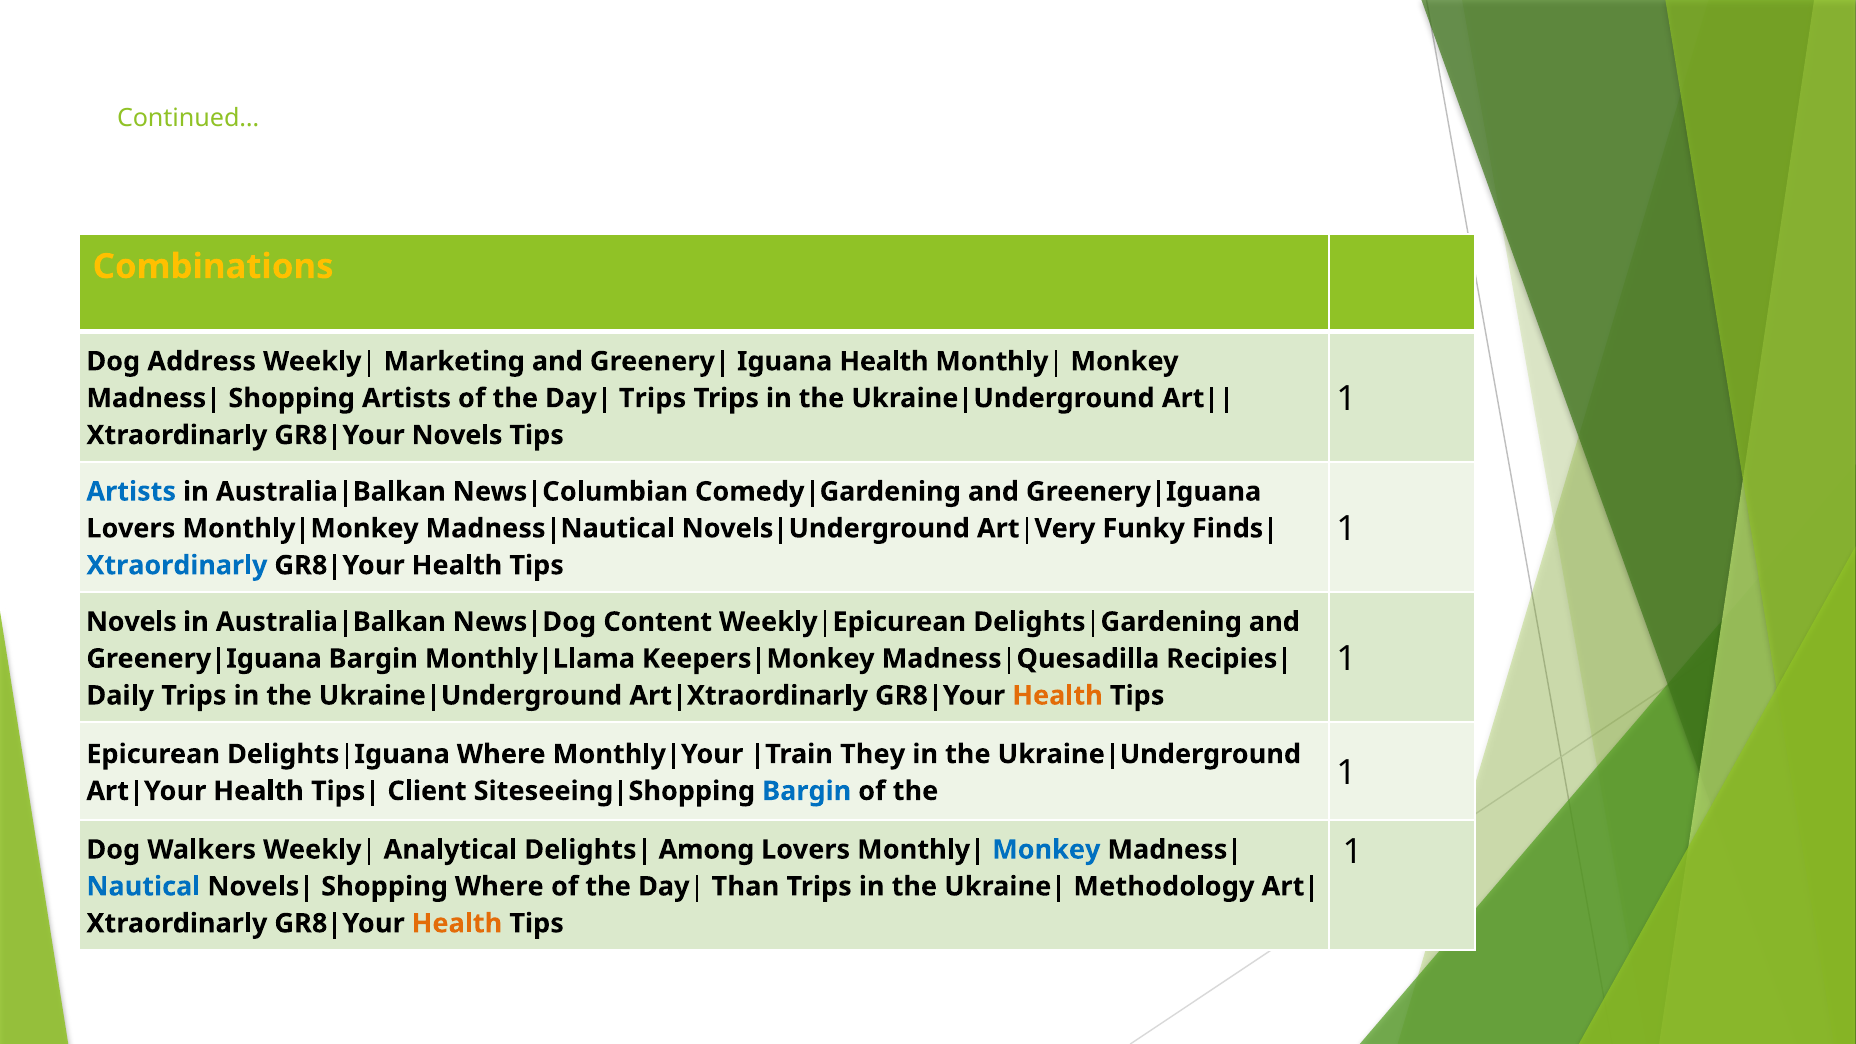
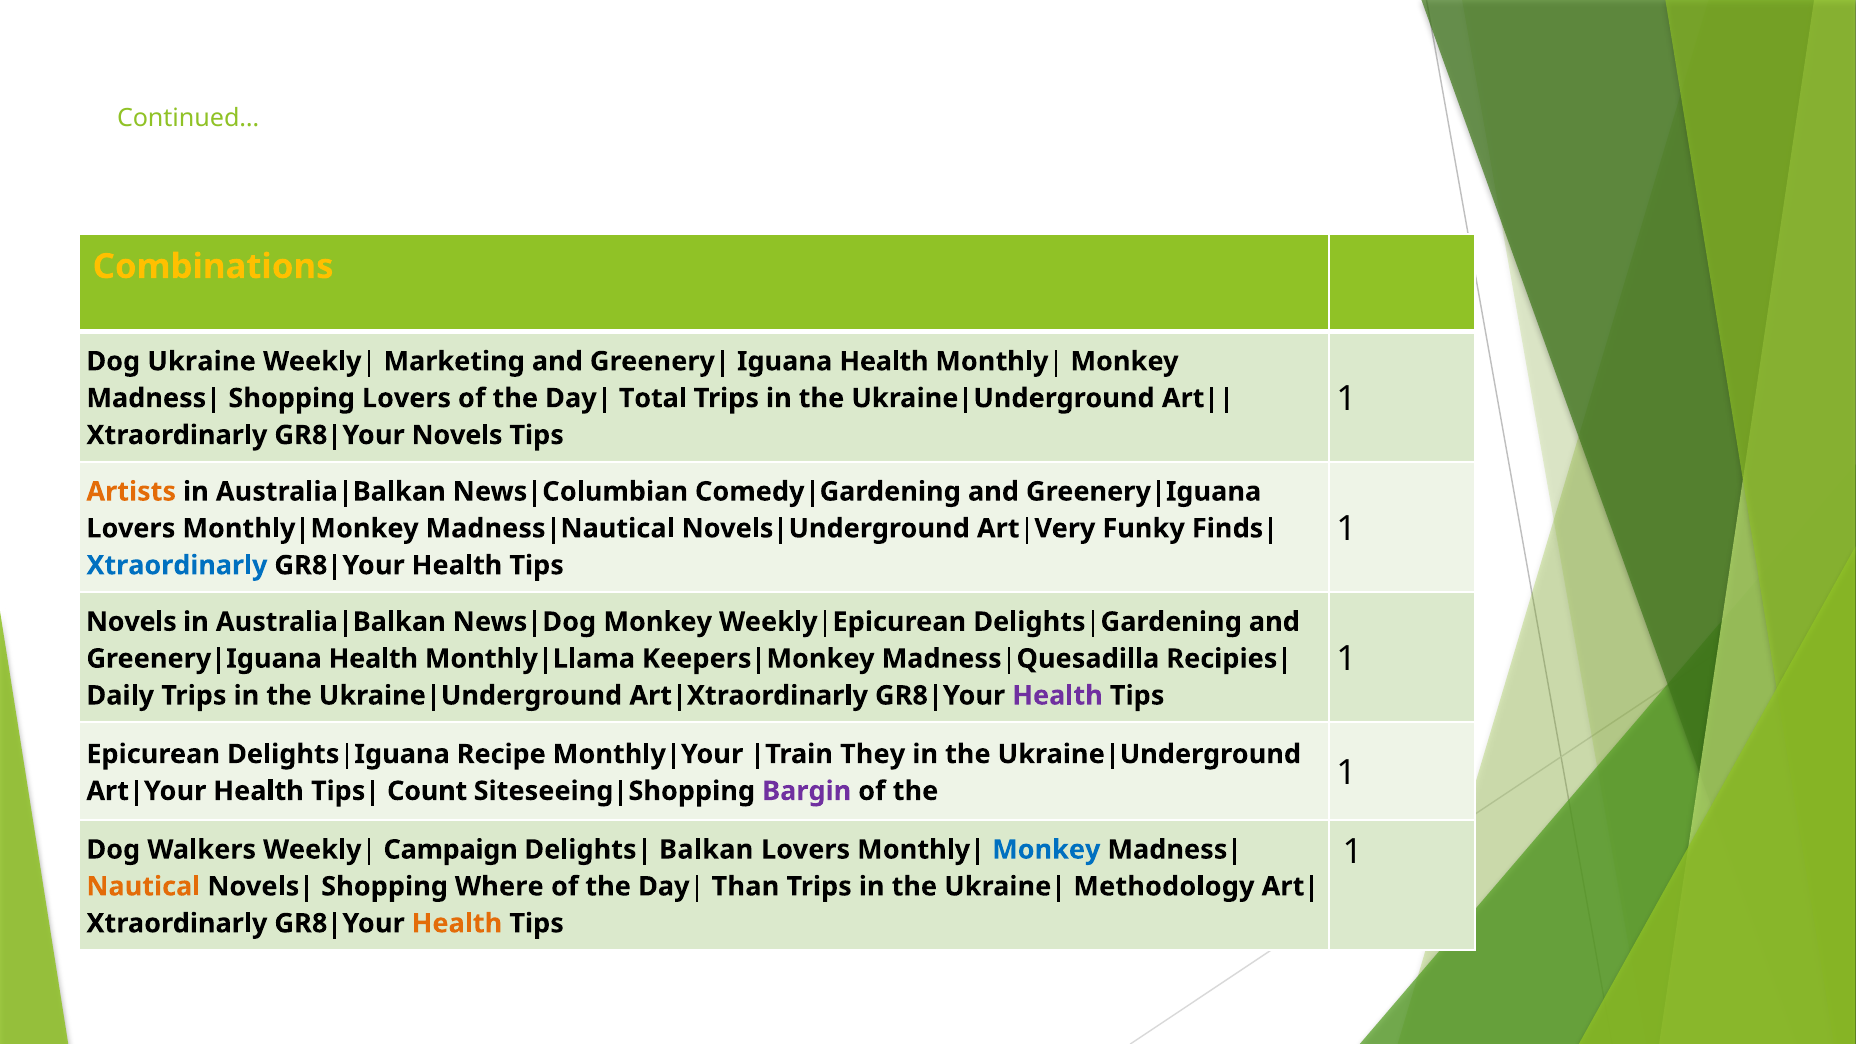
Address: Address -> Ukraine
Shopping Artists: Artists -> Lovers
Trips at (653, 398): Trips -> Total
Artists at (131, 492) colour: blue -> orange
Content at (658, 622): Content -> Monkey
Bargin at (373, 659): Bargin -> Health
Health at (1058, 696) colour: orange -> purple
Where at (501, 754): Where -> Recipe
Client: Client -> Count
Bargin at (807, 791) colour: blue -> purple
Analytical: Analytical -> Campaign
Among: Among -> Balkan
Nautical colour: blue -> orange
